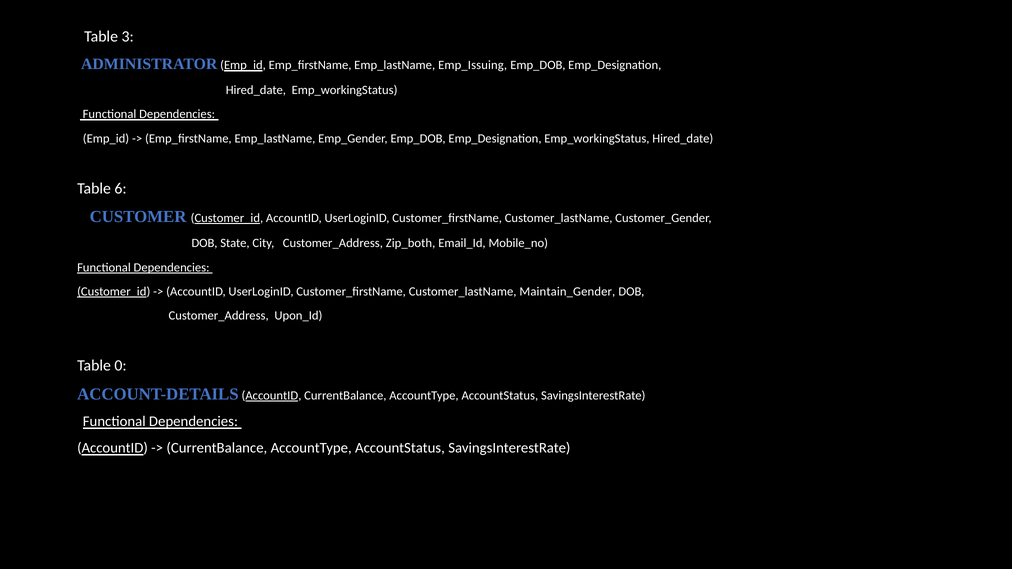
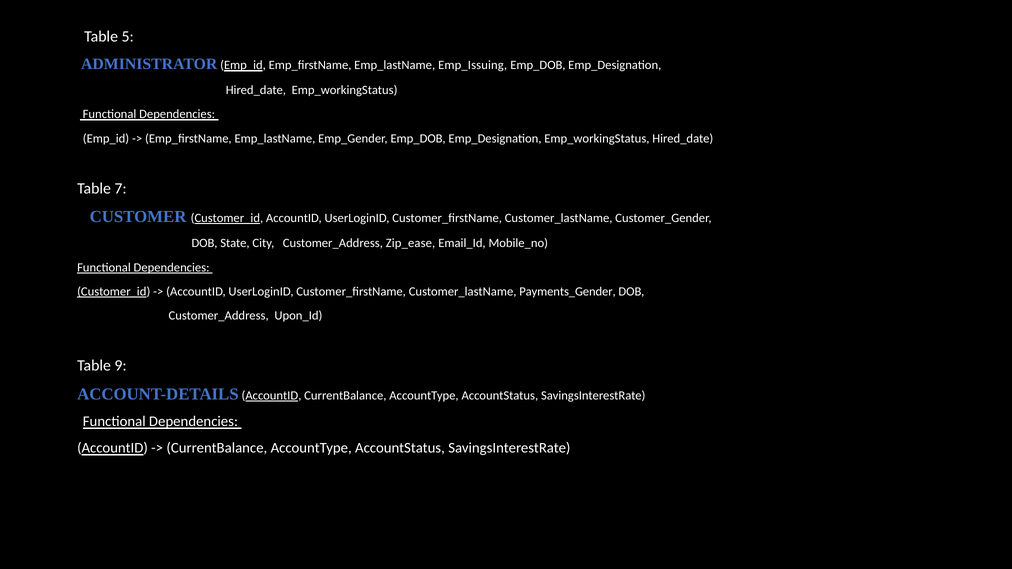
3: 3 -> 5
6: 6 -> 7
Zip_both: Zip_both -> Zip_ease
Maintain_Gender: Maintain_Gender -> Payments_Gender
0: 0 -> 9
